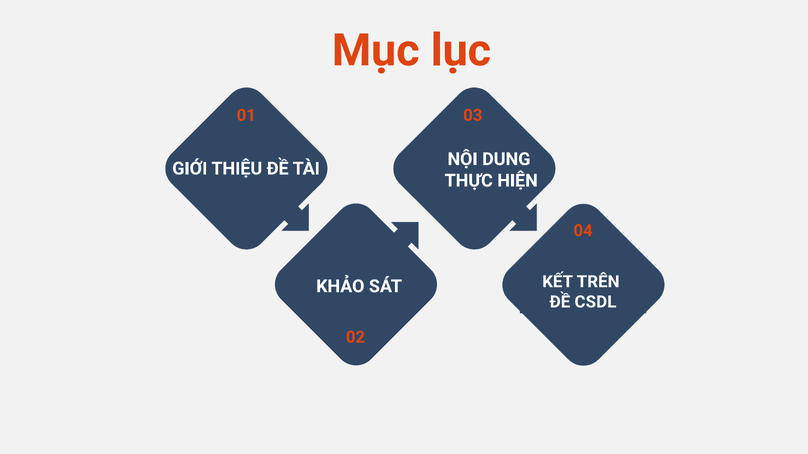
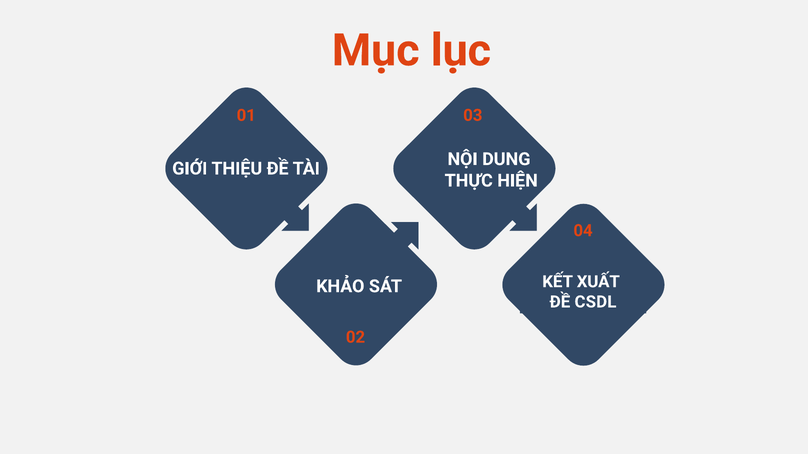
TRÊN: TRÊN -> XUẤT
